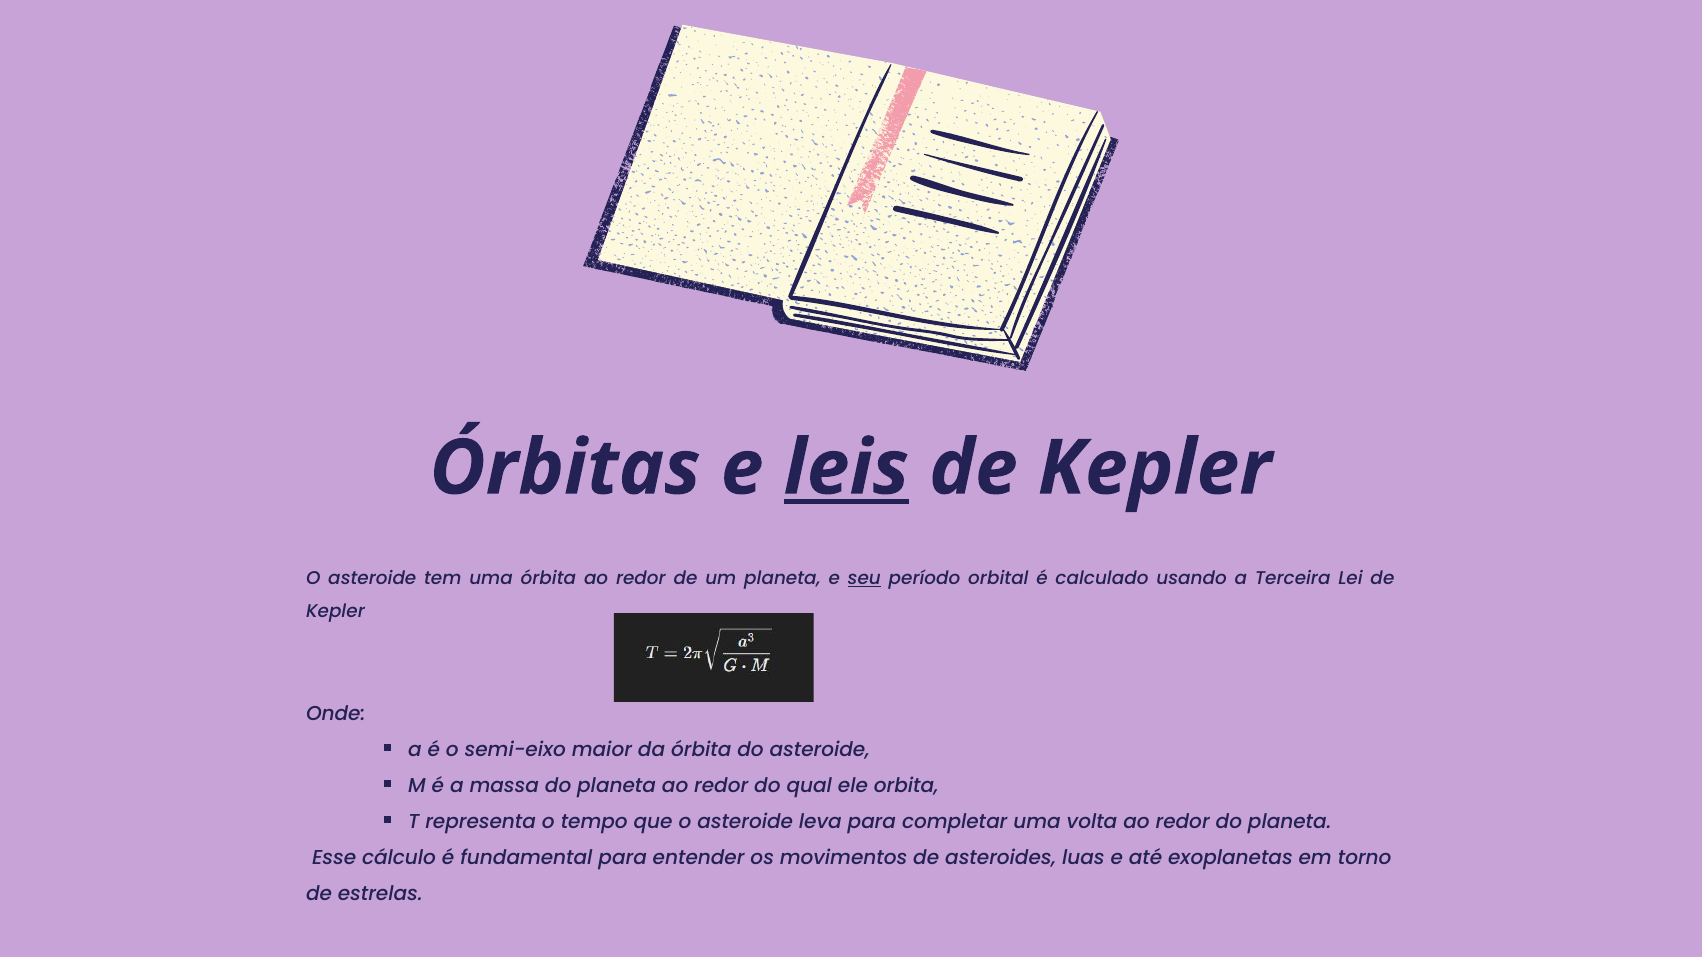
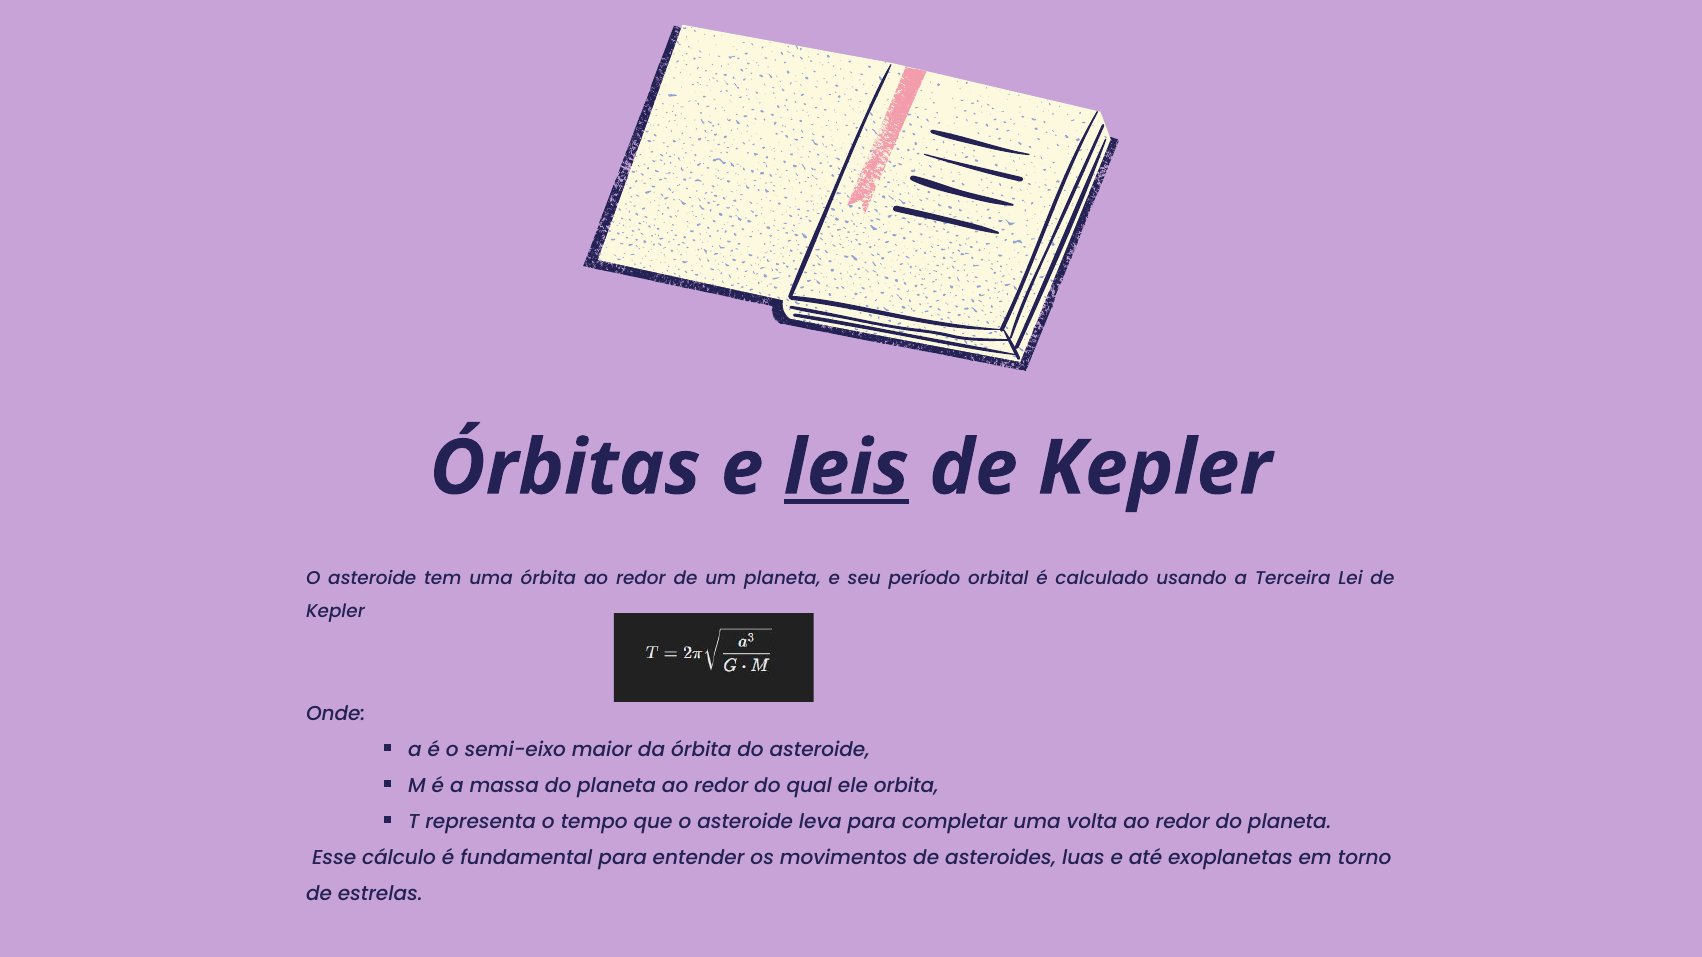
seu underline: present -> none
